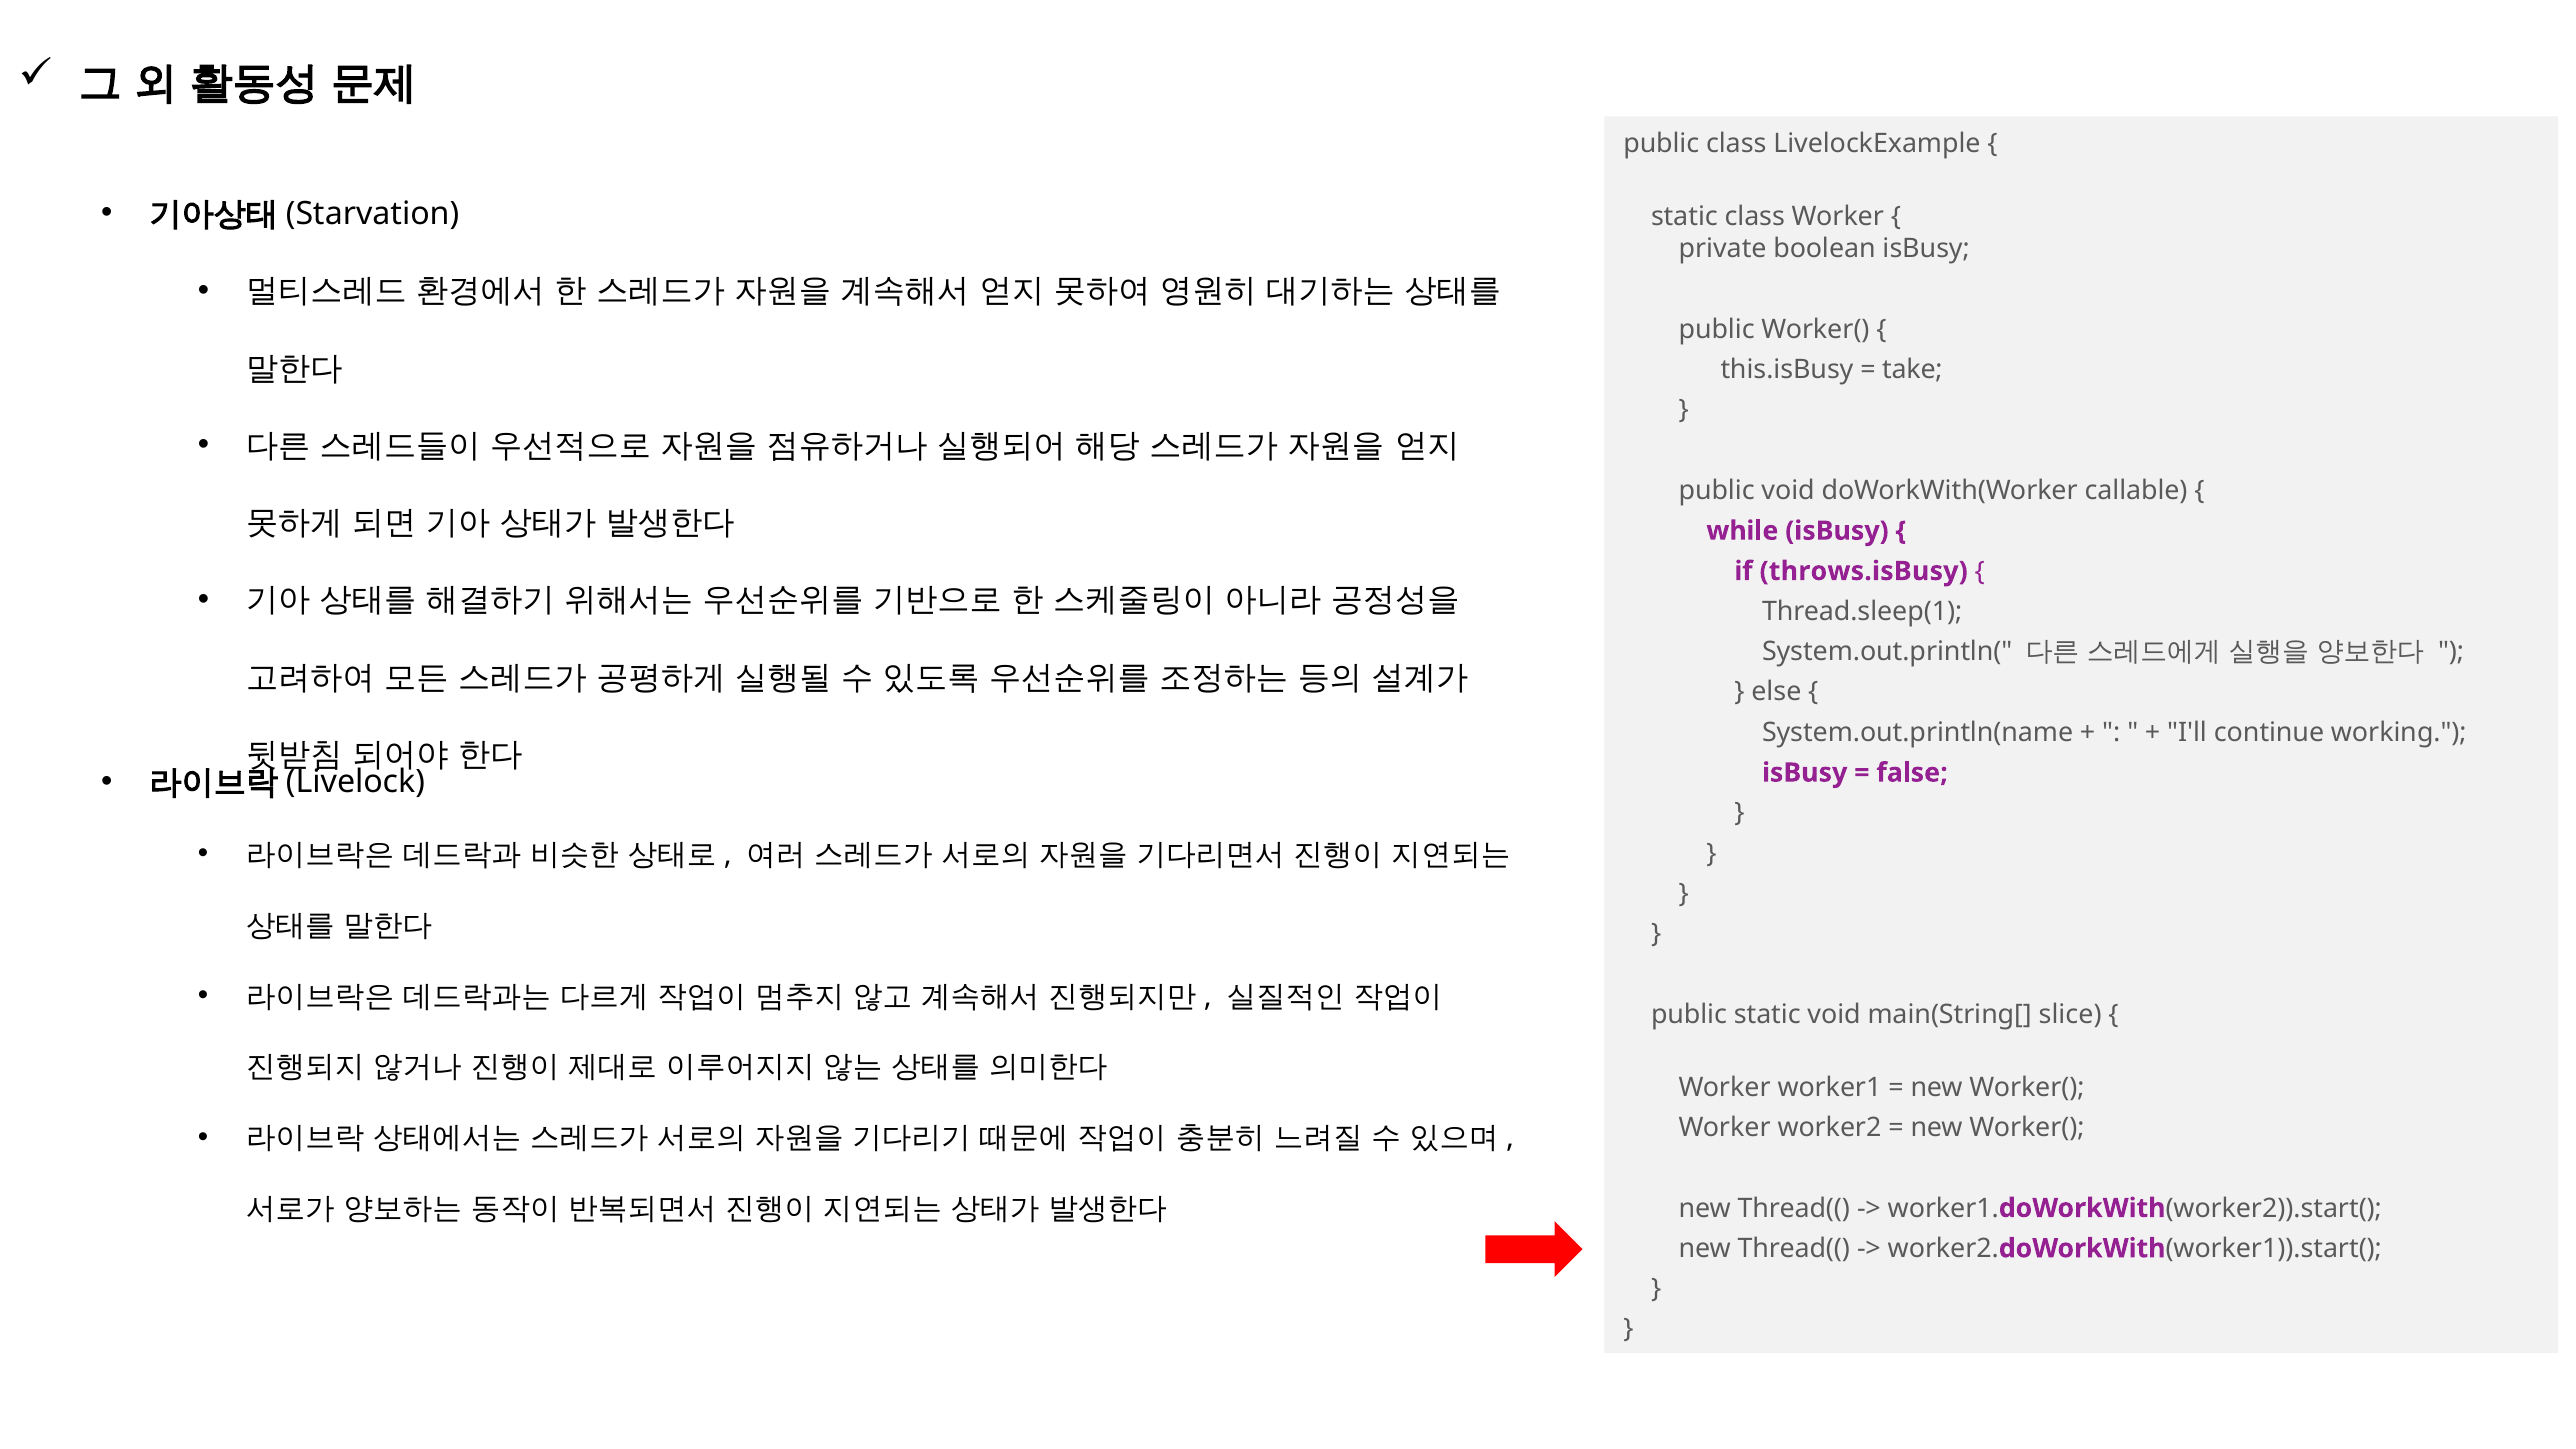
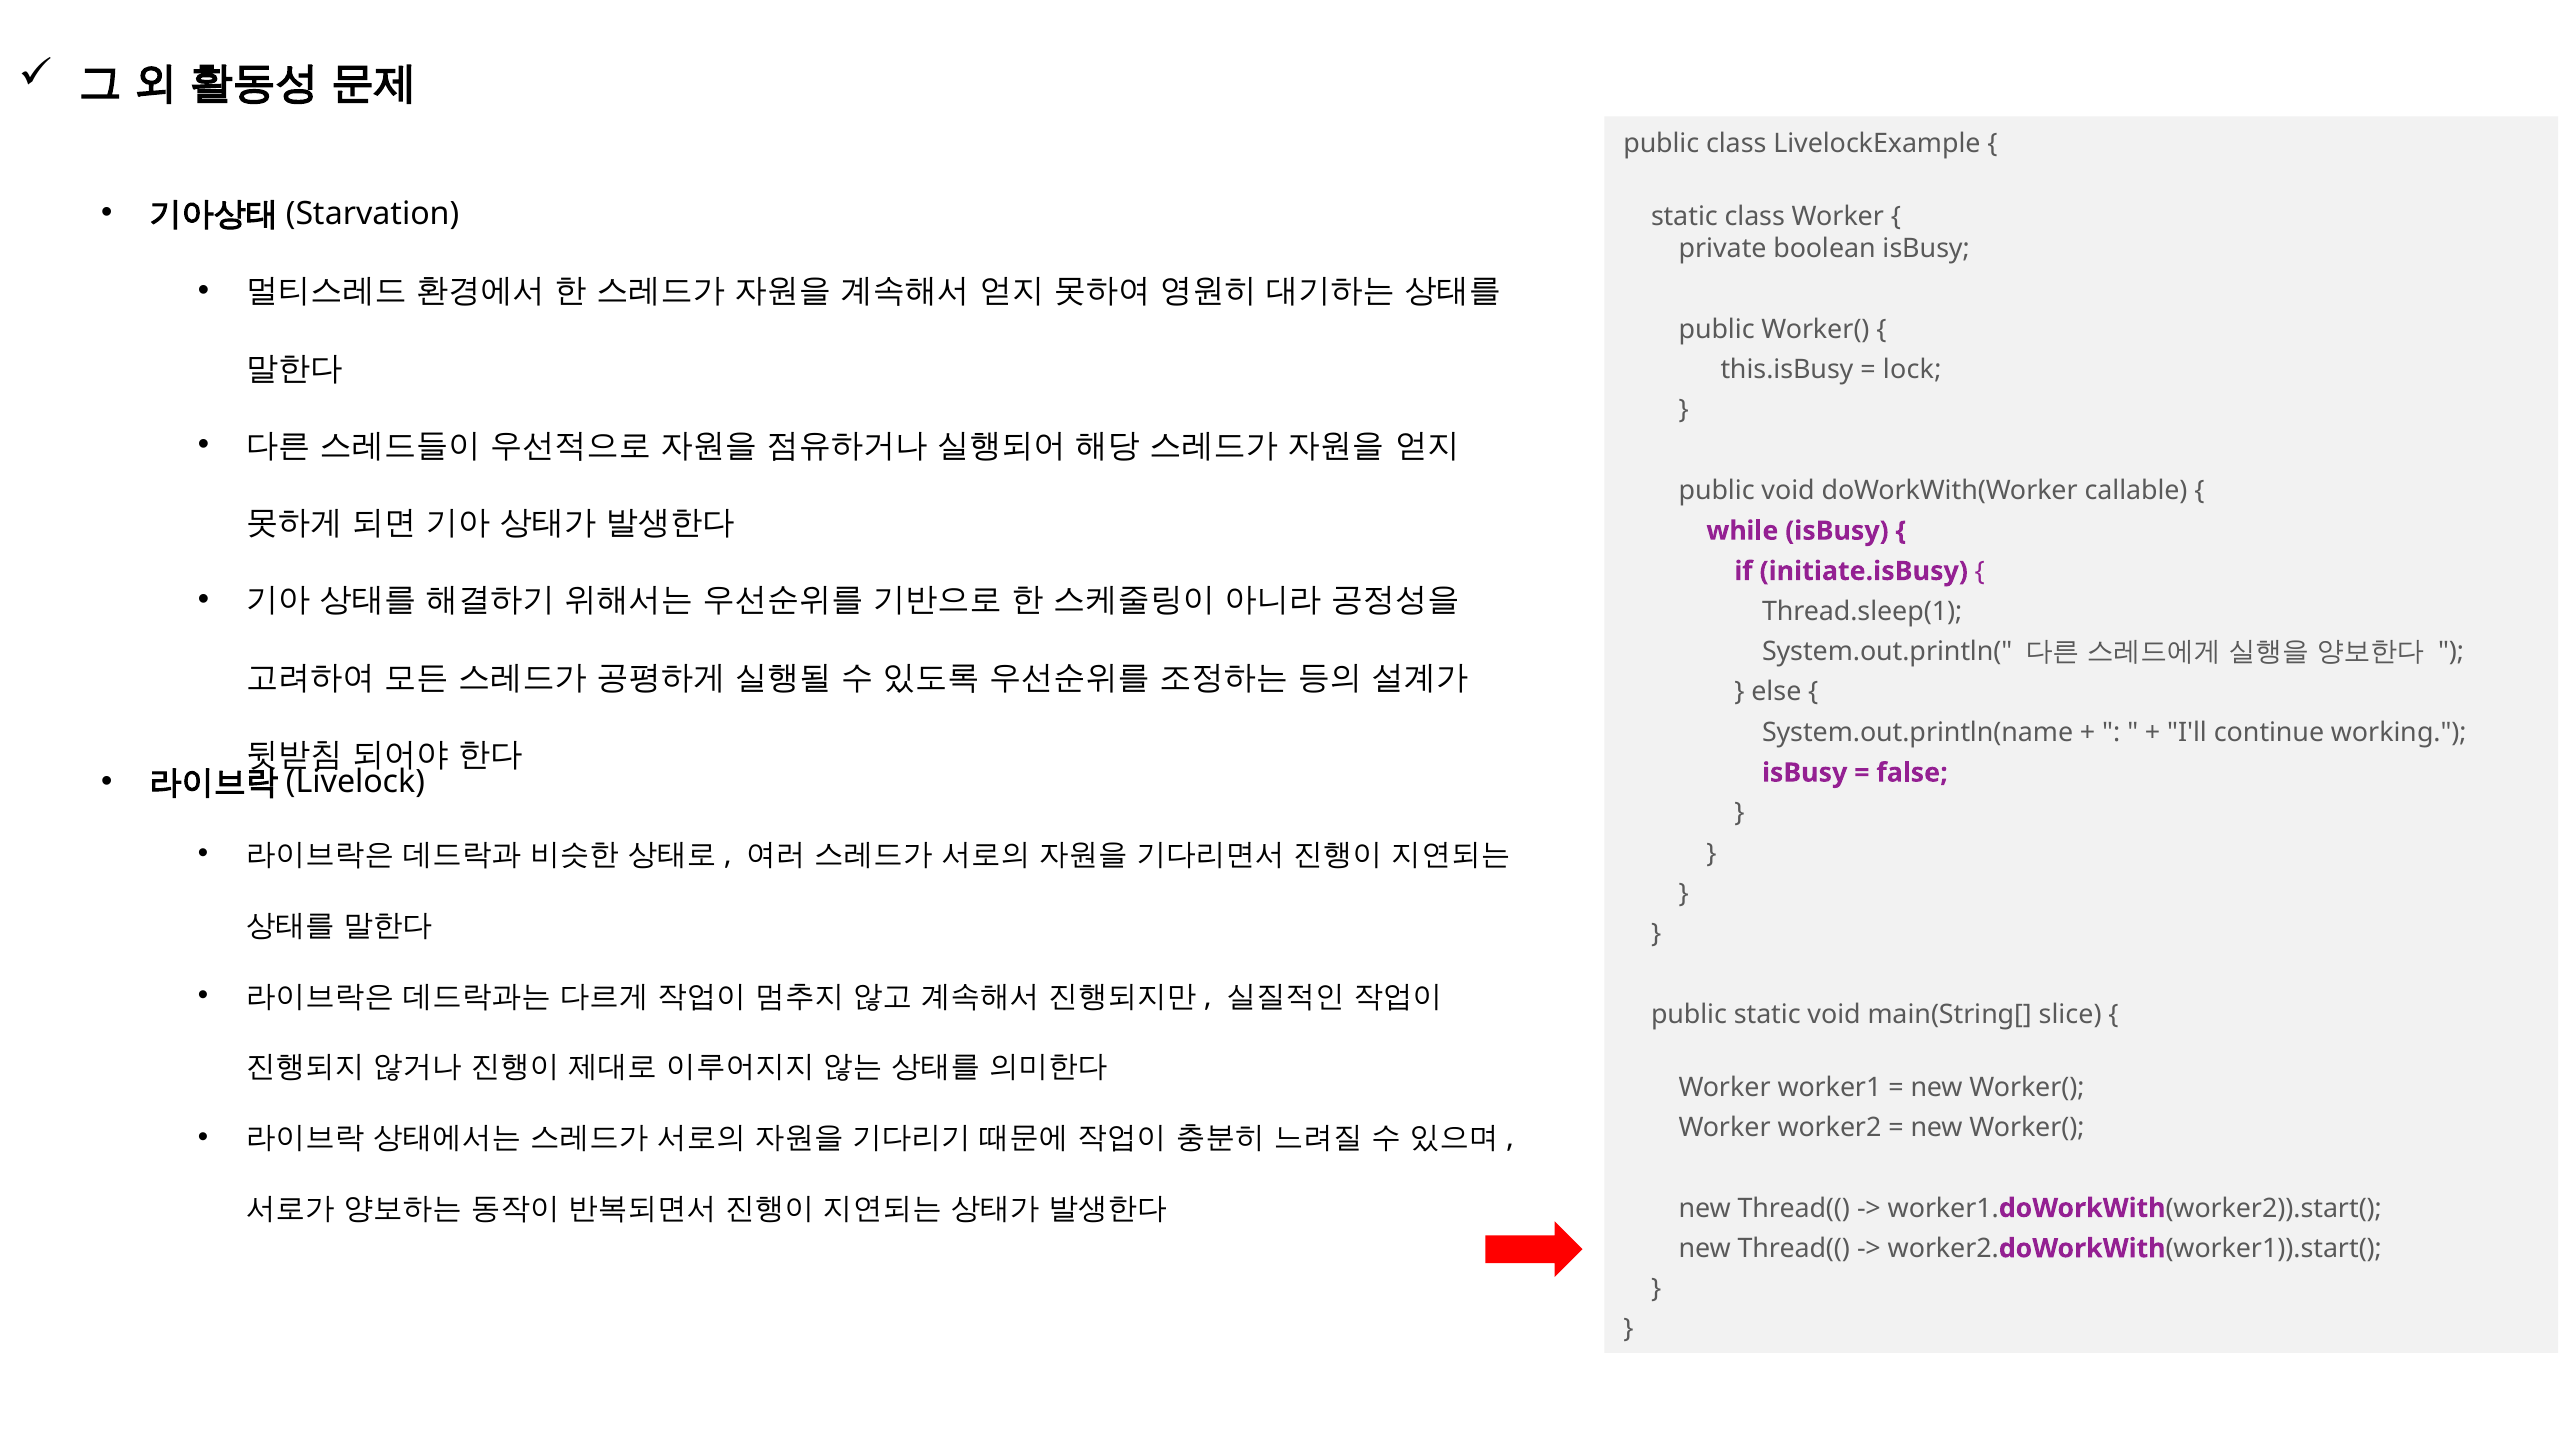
take: take -> lock
throws.isBusy: throws.isBusy -> initiate.isBusy
